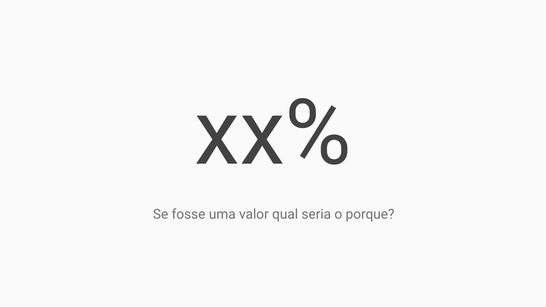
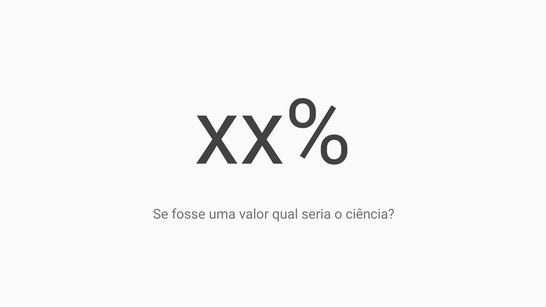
porque: porque -> ciência
